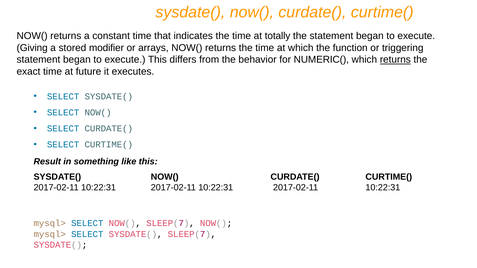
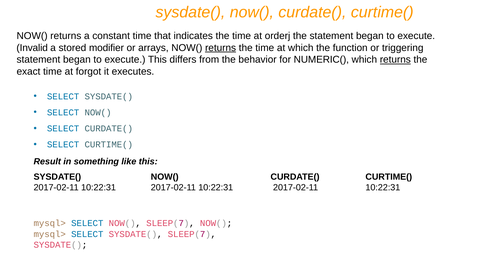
totally: totally -> orderj
Giving: Giving -> Invalid
returns at (221, 48) underline: none -> present
future: future -> forgot
